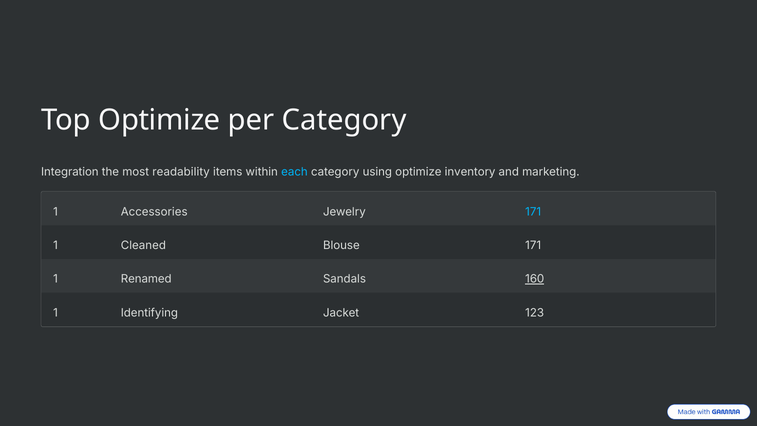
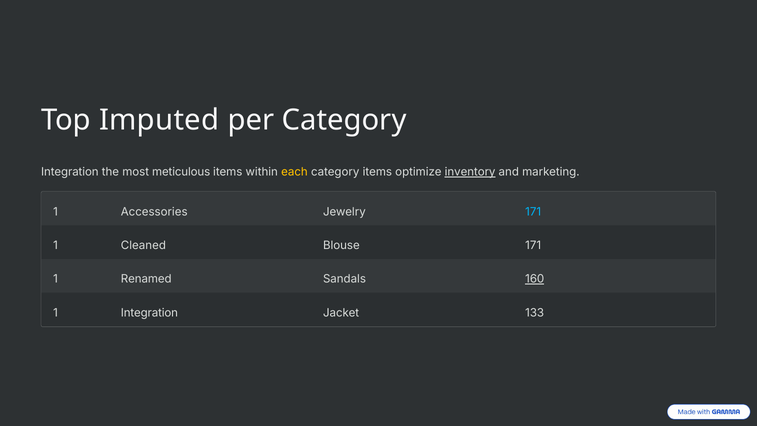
Top Optimize: Optimize -> Imputed
readability: readability -> meticulous
each colour: light blue -> yellow
category using: using -> items
inventory underline: none -> present
1 Identifying: Identifying -> Integration
123: 123 -> 133
